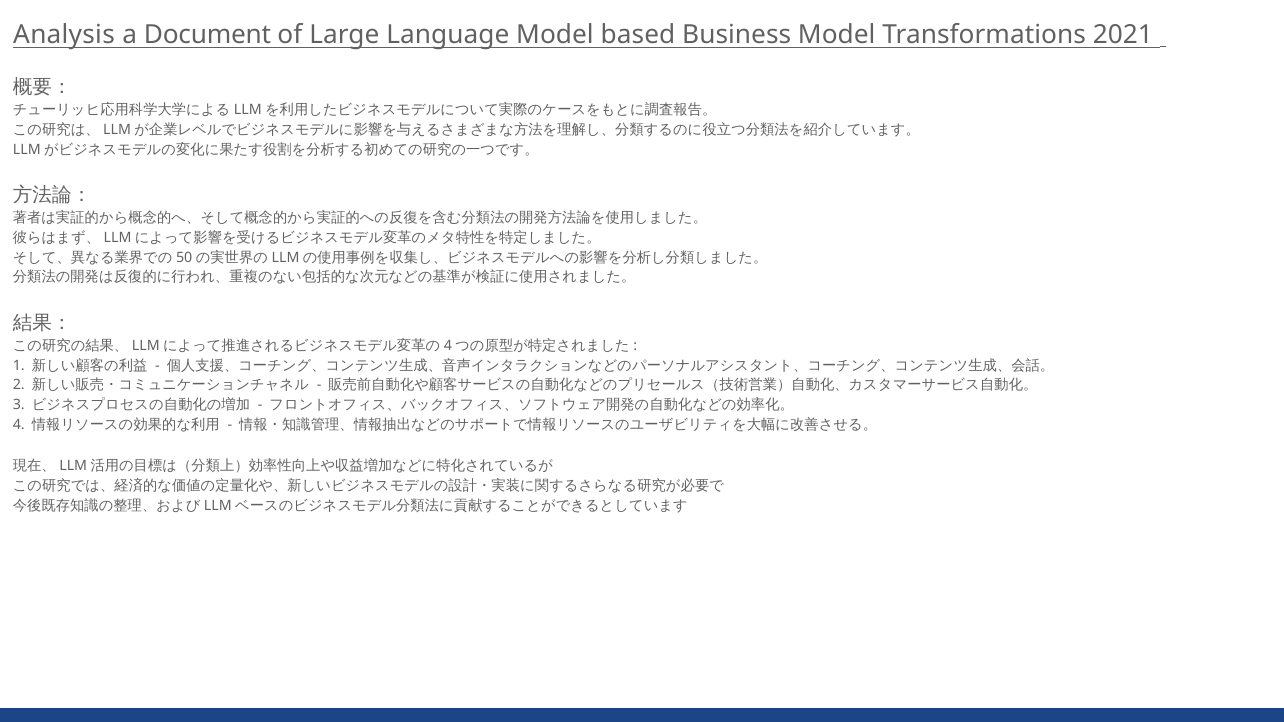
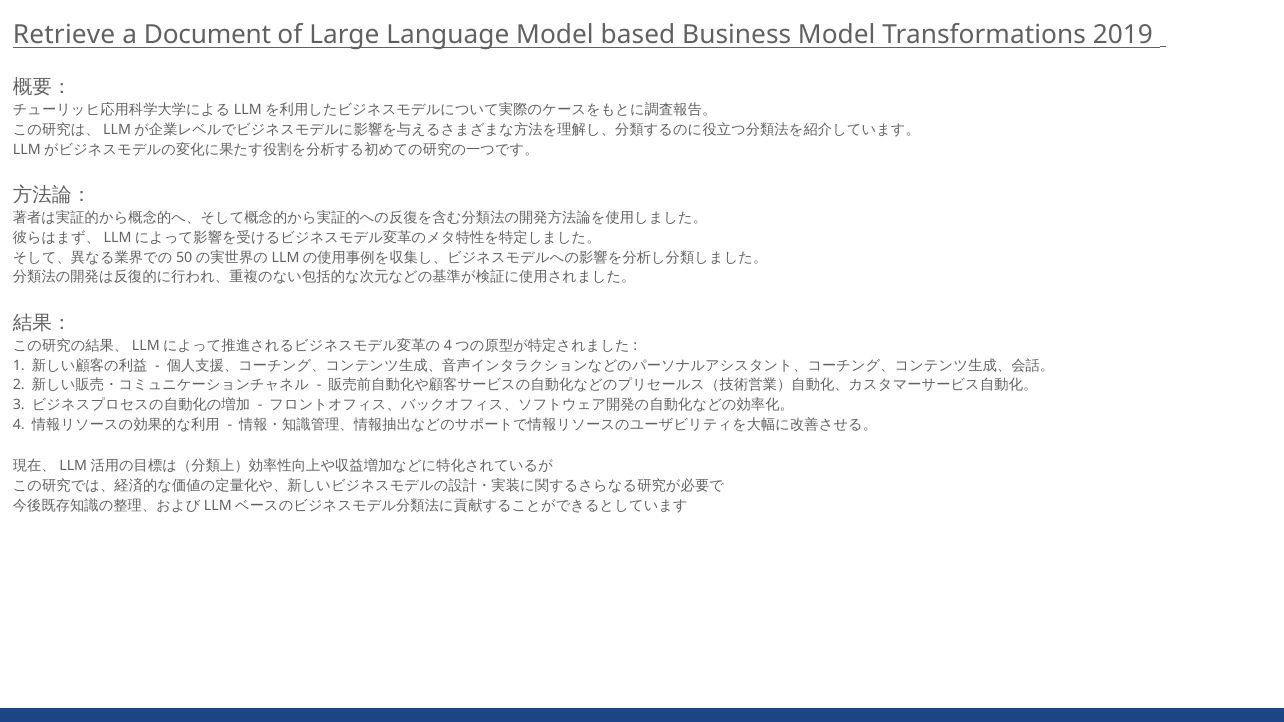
Analysis: Analysis -> Retrieve
2021: 2021 -> 2019
